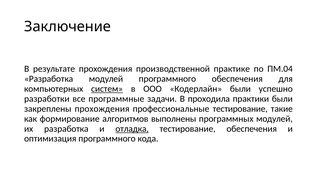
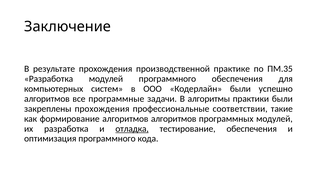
ПМ.04: ПМ.04 -> ПМ.35
систем underline: present -> none
разработки at (47, 99): разработки -> алгоритмов
проходила: проходила -> алгоритмы
профессиональные тестирование: тестирование -> соответствии
алгоритмов выполнены: выполнены -> алгоритмов
